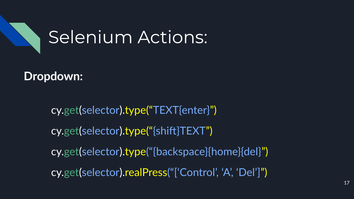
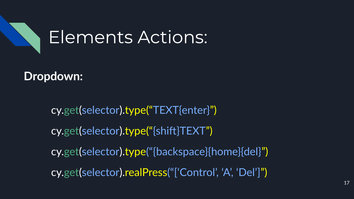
Selenium: Selenium -> Elements
